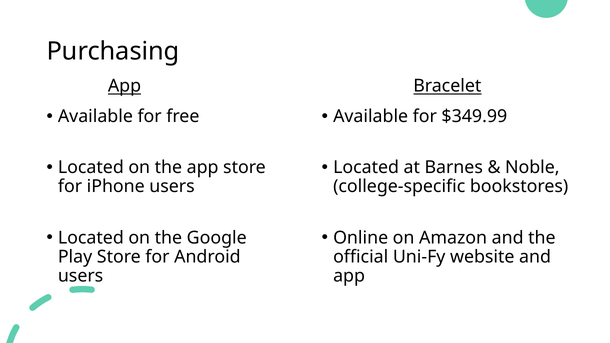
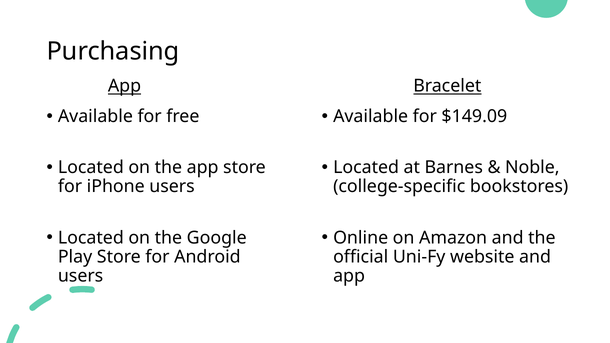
$349.99: $349.99 -> $149.09
